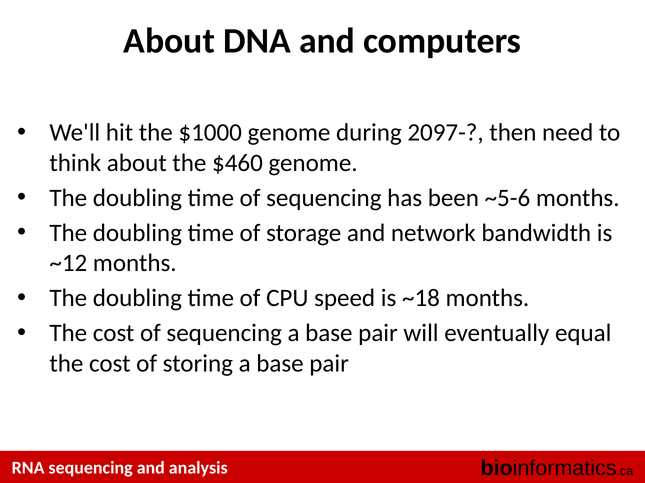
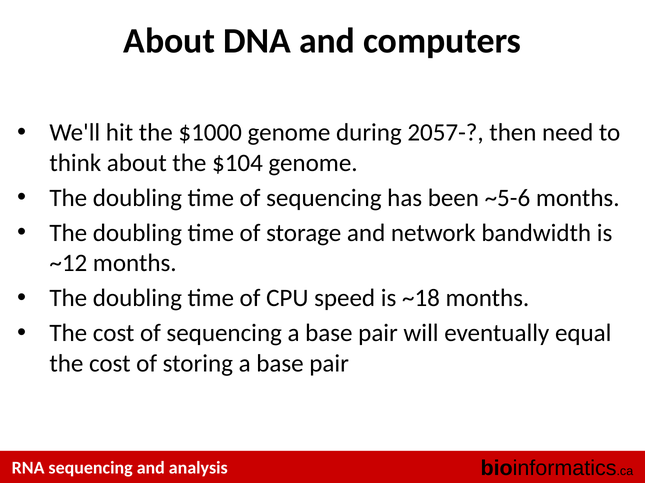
2097-: 2097- -> 2057-
$460: $460 -> $104
